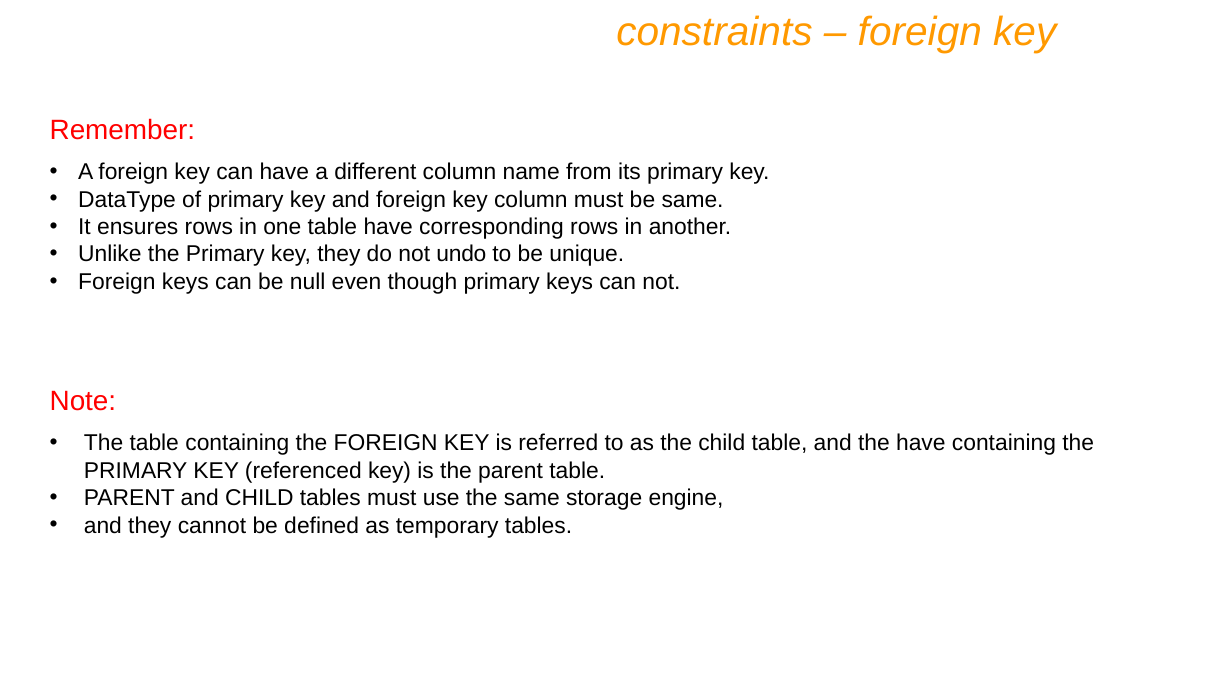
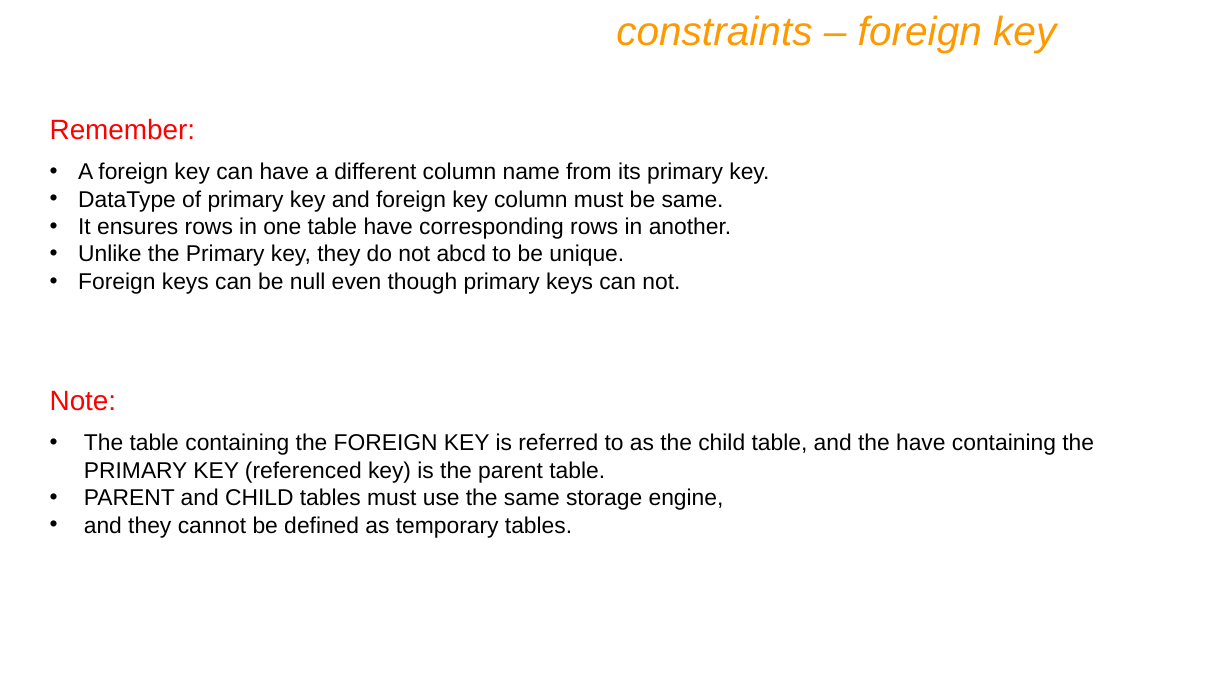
undo: undo -> abcd
